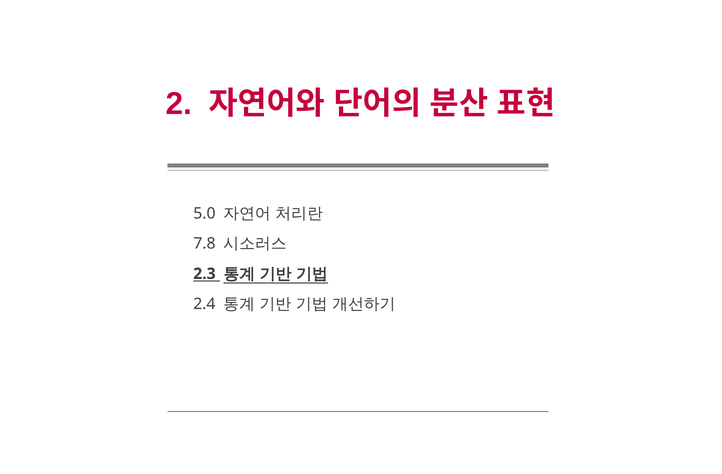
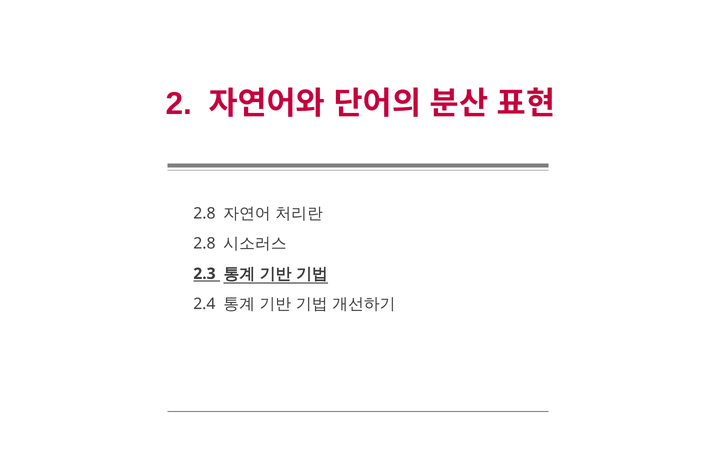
5.0 at (204, 213): 5.0 -> 2.8
7.8 at (204, 244): 7.8 -> 2.8
